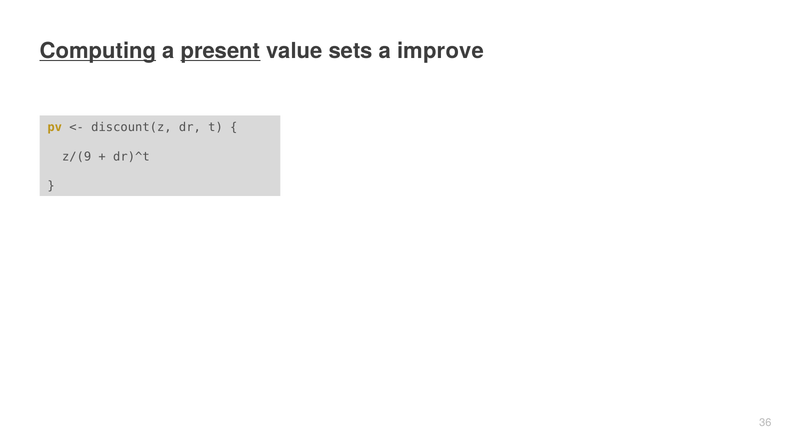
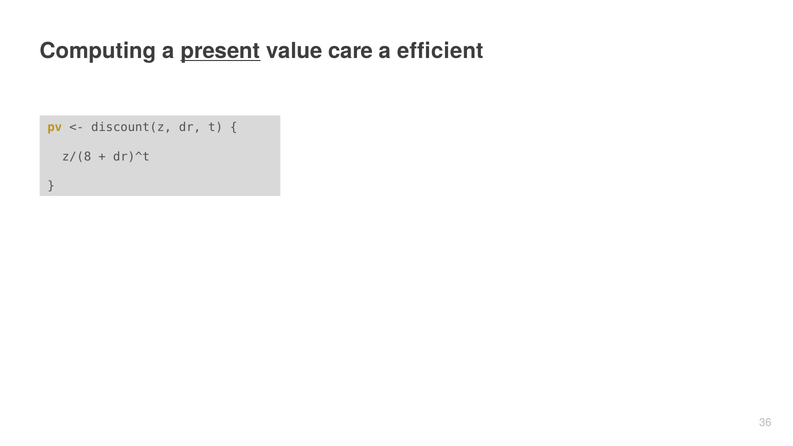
Computing underline: present -> none
sets: sets -> care
improve: improve -> efficient
z/(9: z/(9 -> z/(8
